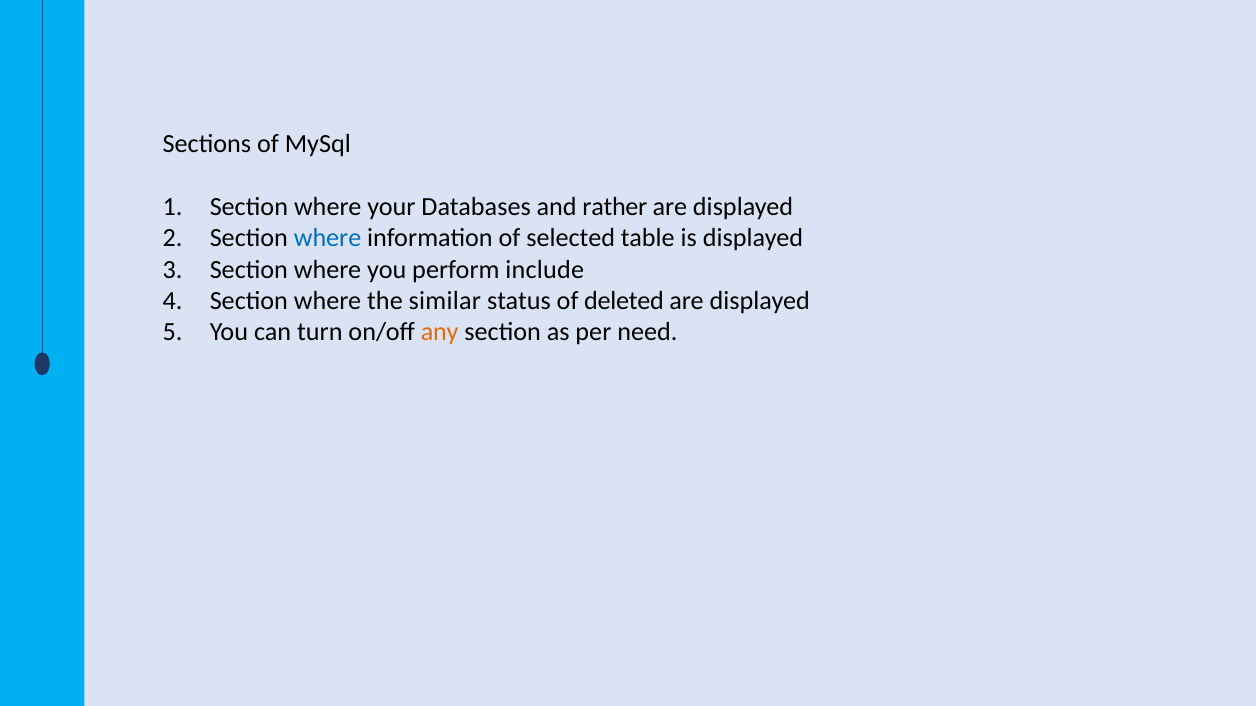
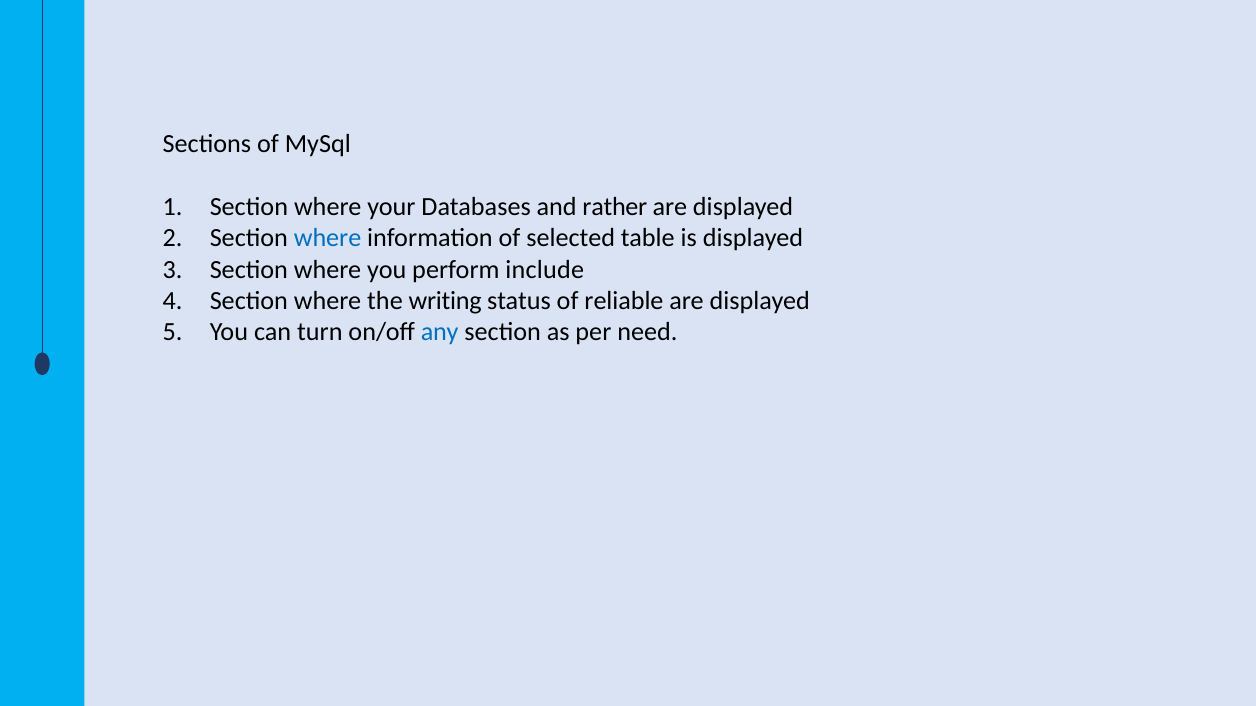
similar: similar -> writing
deleted: deleted -> reliable
any colour: orange -> blue
